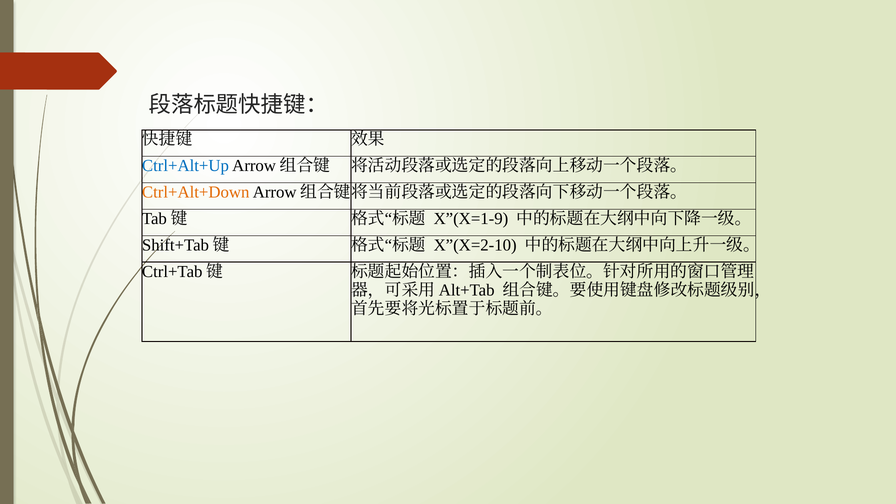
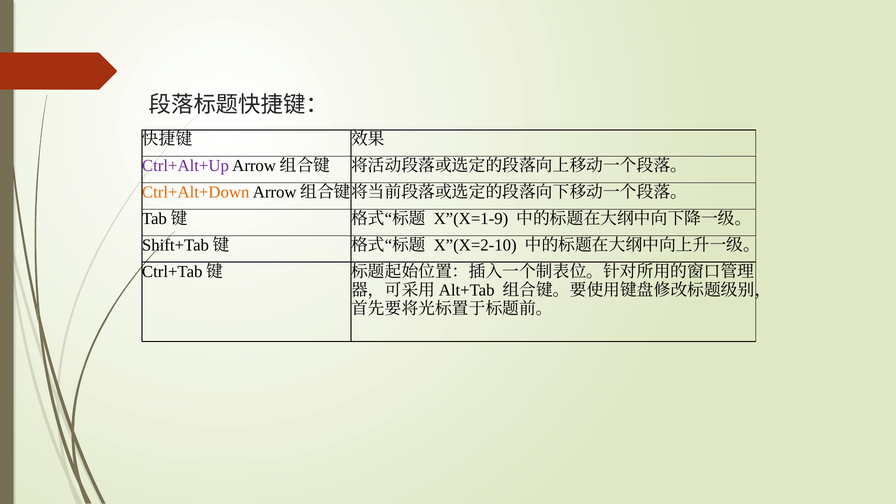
Ctrl+Alt+Up colour: blue -> purple
